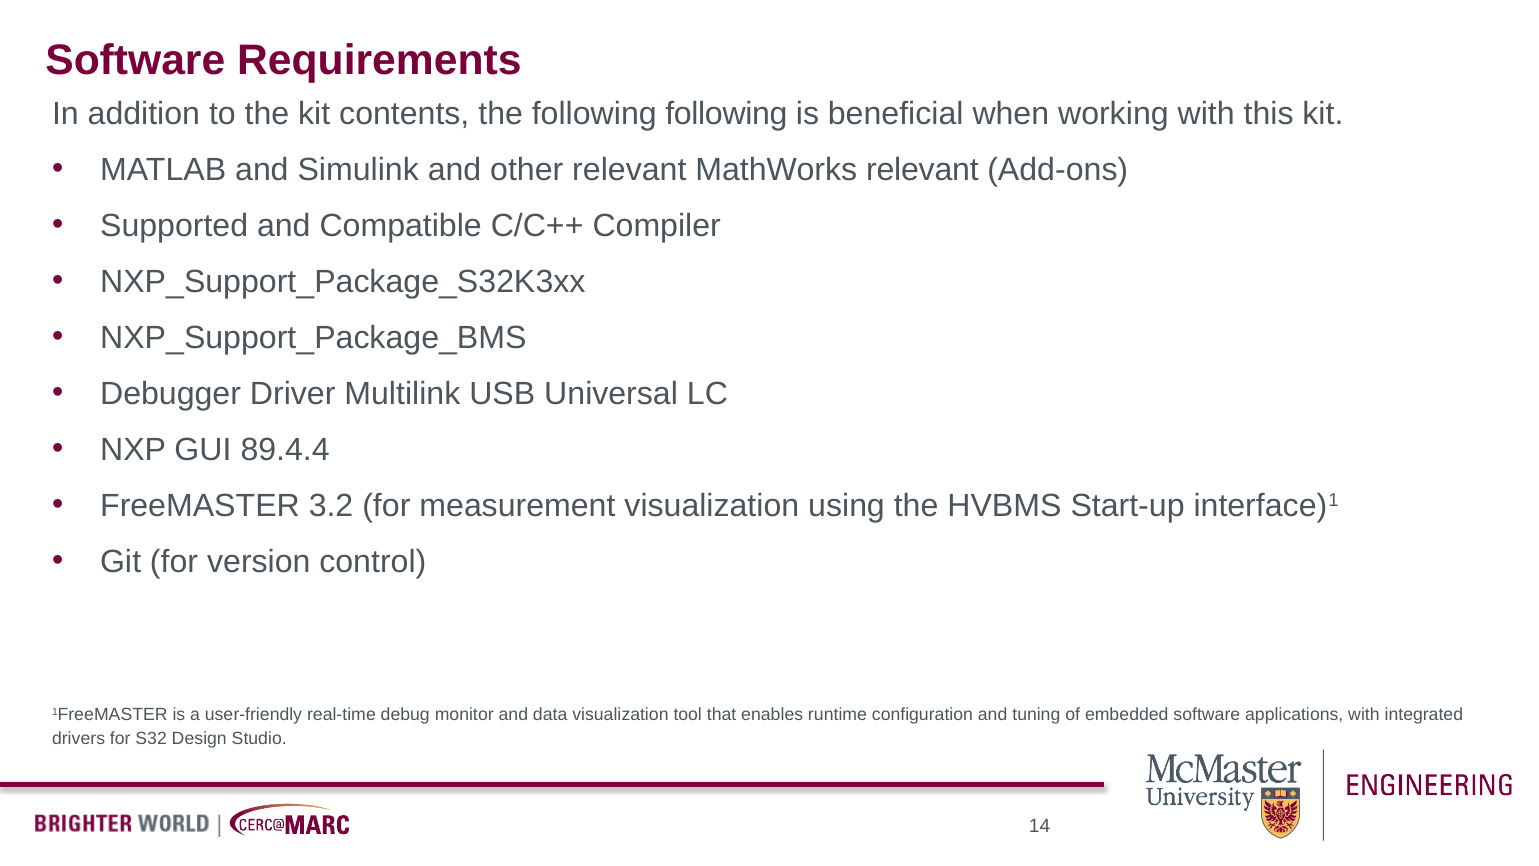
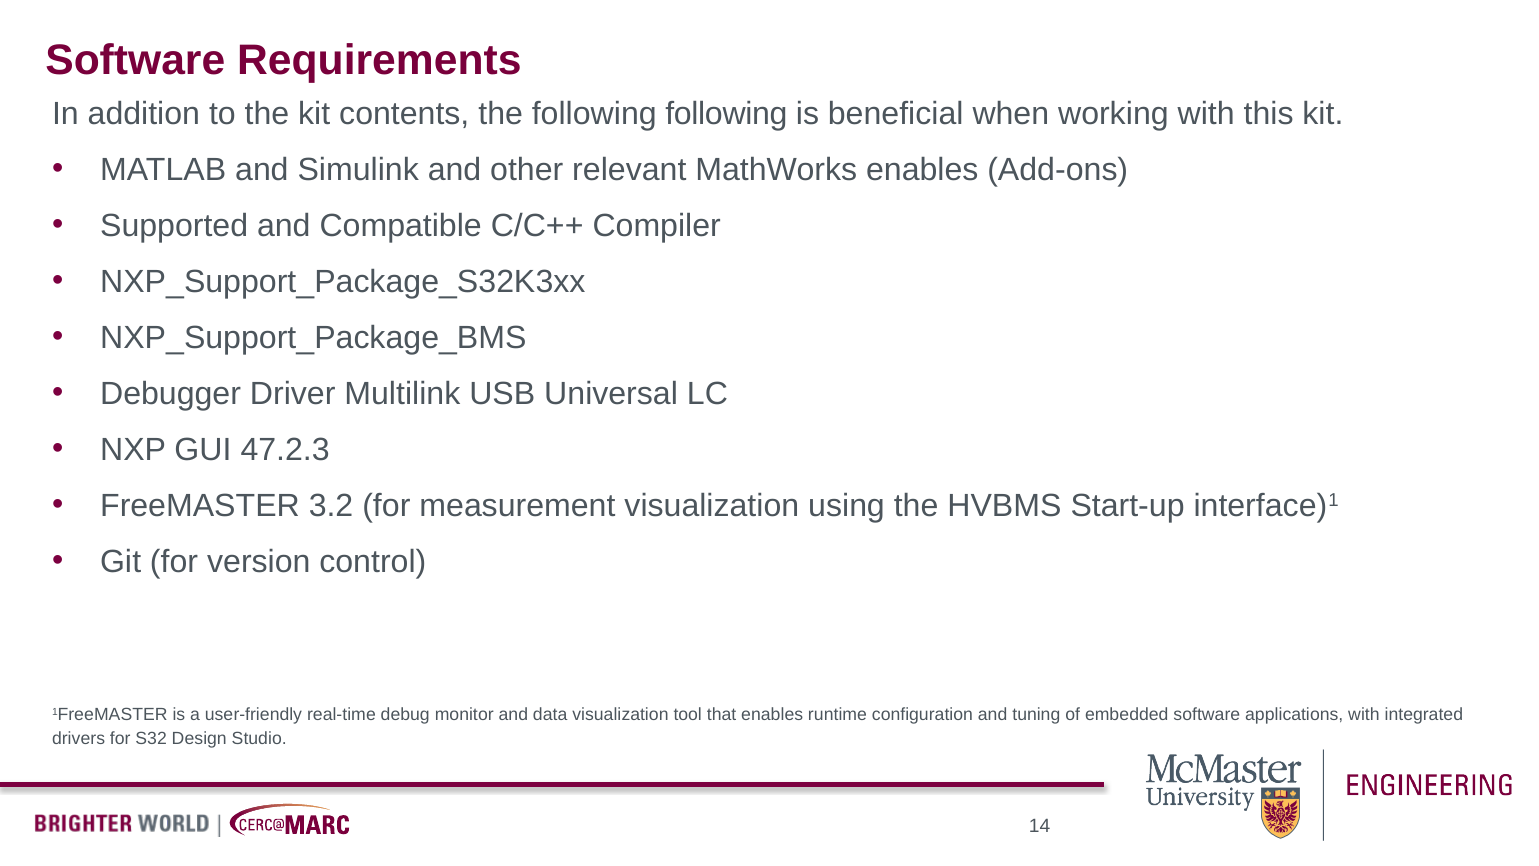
MathWorks relevant: relevant -> enables
89.4.4: 89.4.4 -> 47.2.3
